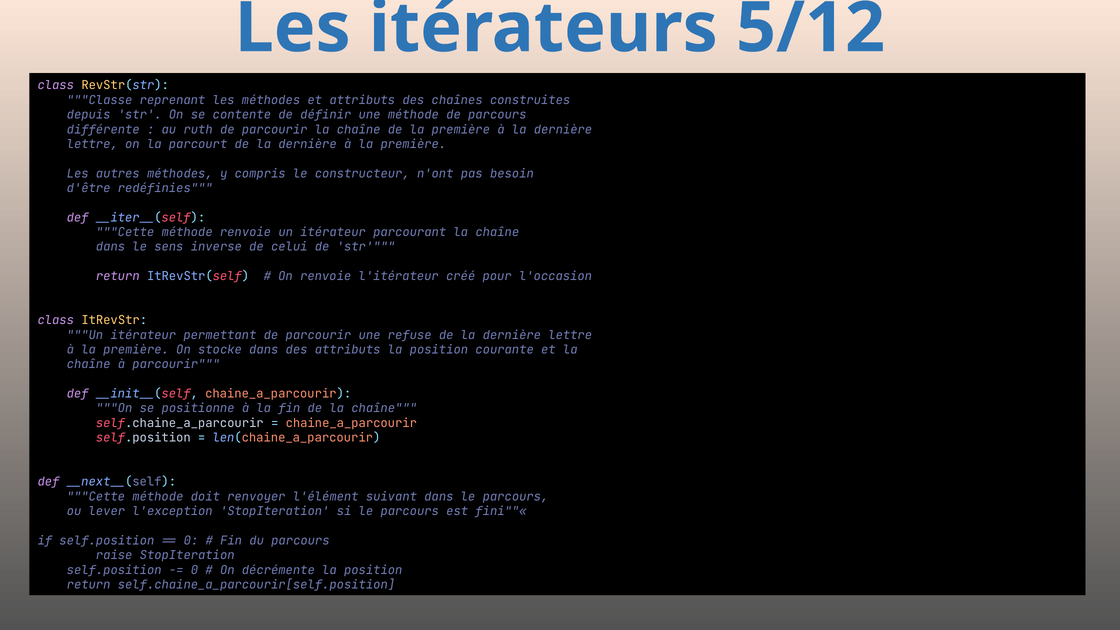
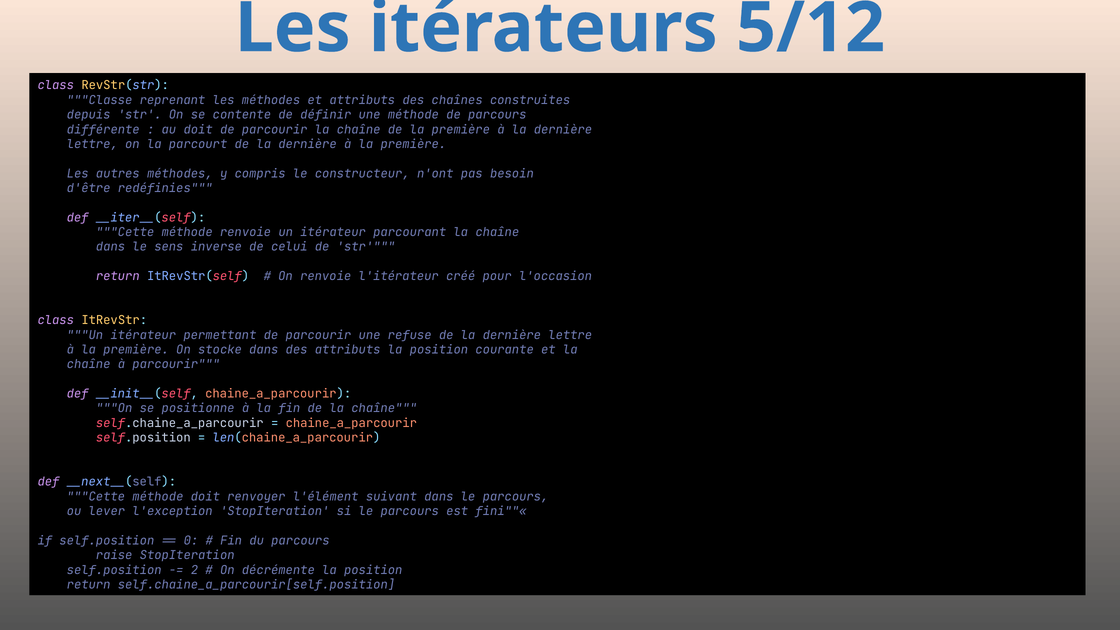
au ruth: ruth -> doit
0 at (194, 570): 0 -> 2
